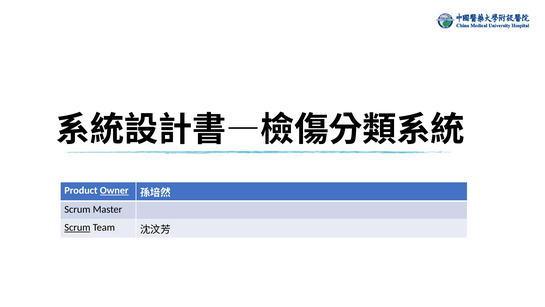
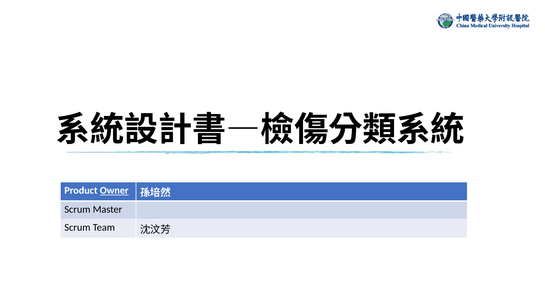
Scrum at (77, 227) underline: present -> none
